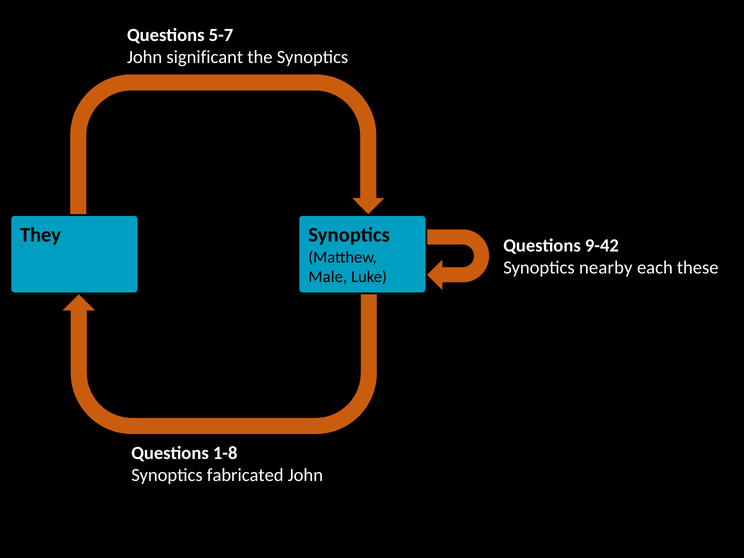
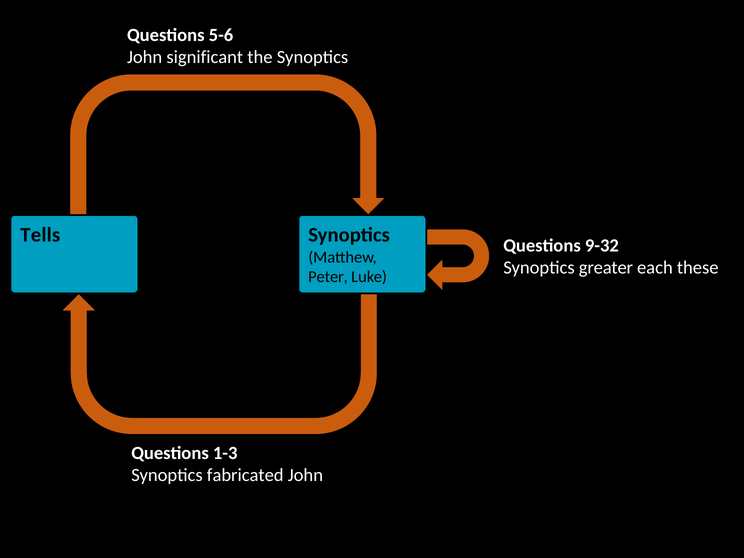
5-7: 5-7 -> 5-6
They: They -> Tells
9-42: 9-42 -> 9-32
nearby: nearby -> greater
Male: Male -> Peter
1-8: 1-8 -> 1-3
